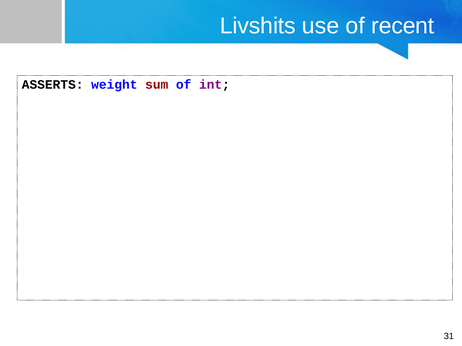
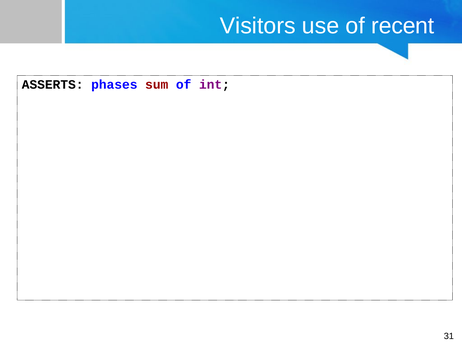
Livshits: Livshits -> Visitors
weight: weight -> phases
